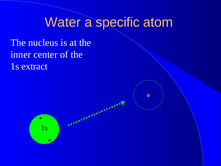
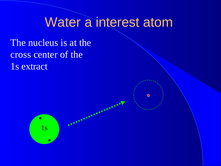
specific: specific -> interest
inner: inner -> cross
